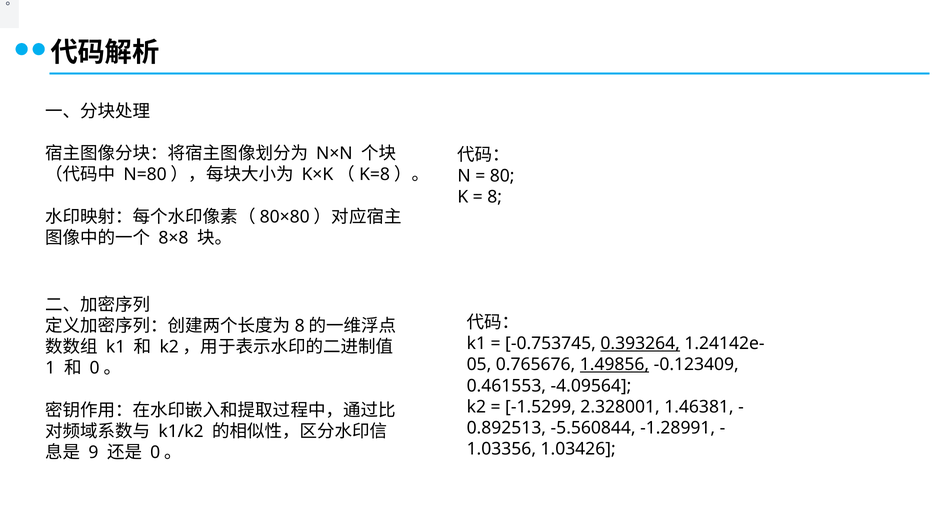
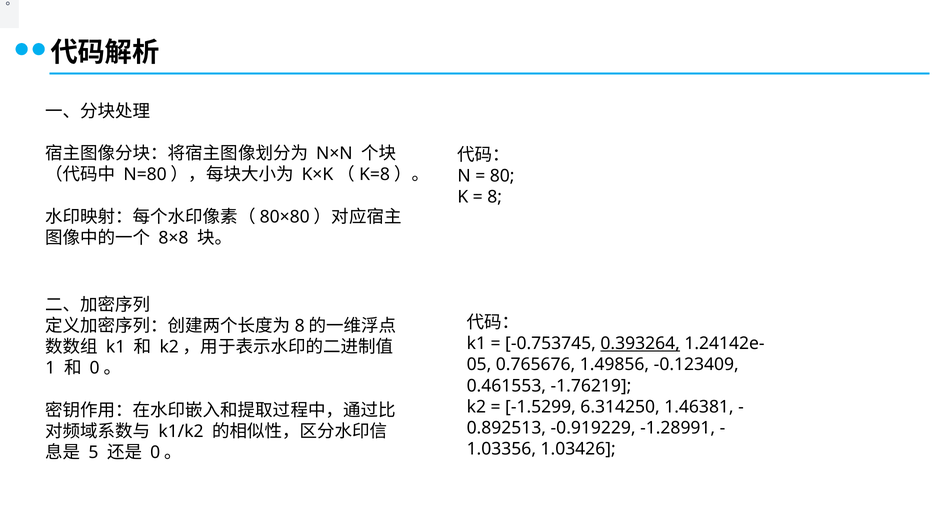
1.49856 underline: present -> none
-4.09564: -4.09564 -> -1.76219
2.328001: 2.328001 -> 6.314250
-5.560844: -5.560844 -> -0.919229
9: 9 -> 5
